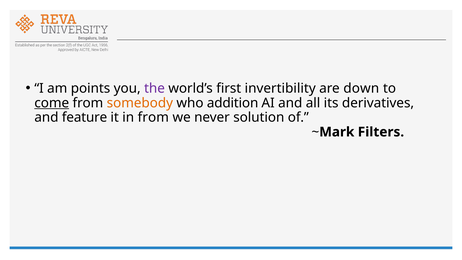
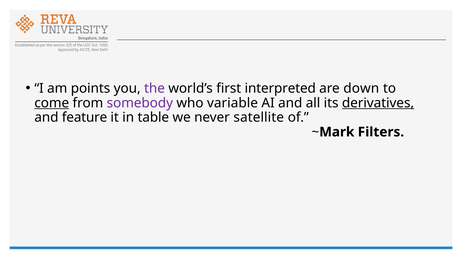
invertibility: invertibility -> interpreted
somebody colour: orange -> purple
addition: addition -> variable
derivatives underline: none -> present
in from: from -> table
solution: solution -> satellite
